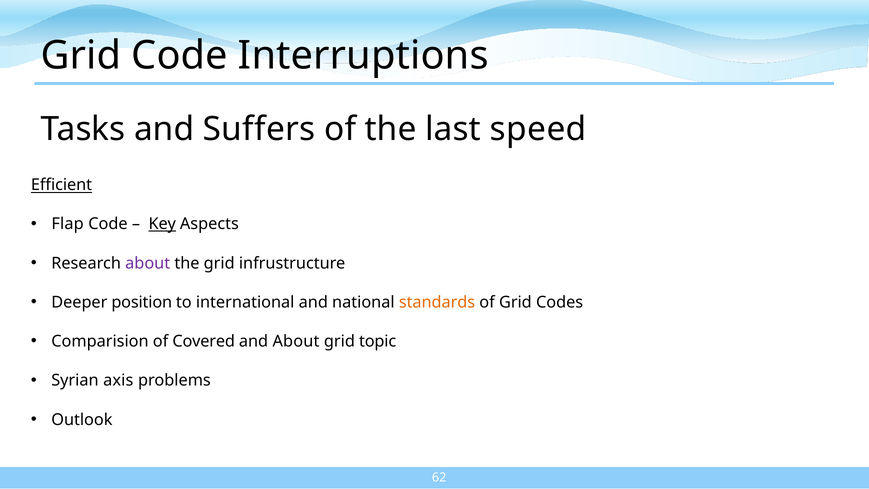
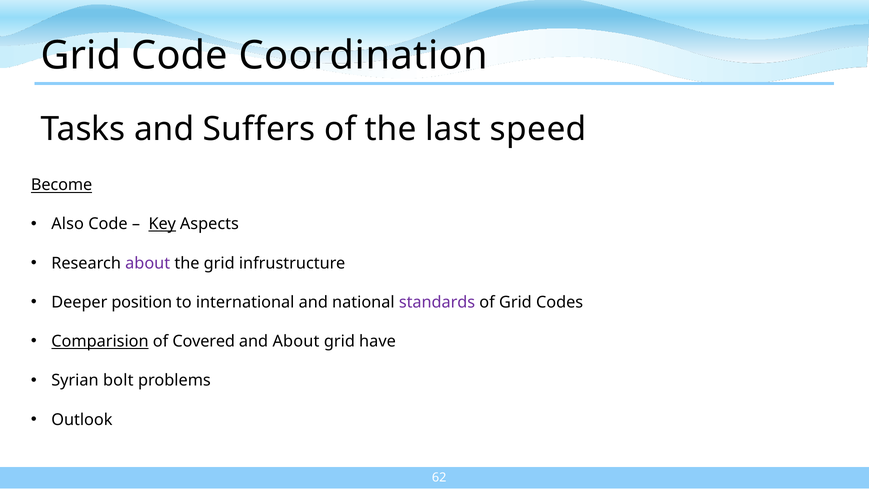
Interruptions: Interruptions -> Coordination
Efficient: Efficient -> Become
Flap: Flap -> Also
standards colour: orange -> purple
Comparision underline: none -> present
topic: topic -> have
axis: axis -> bolt
